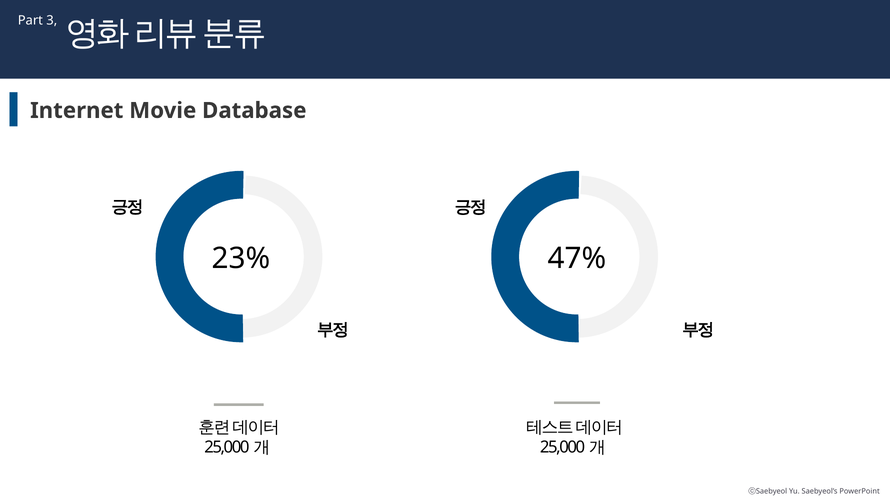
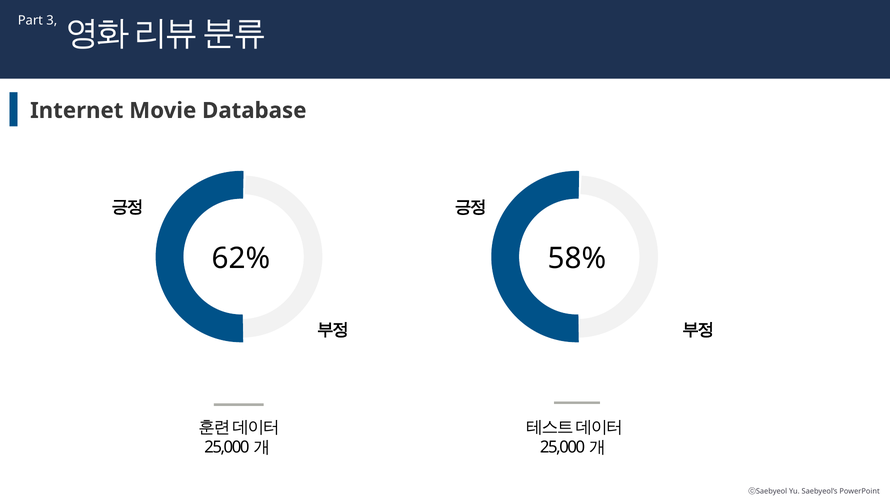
23%: 23% -> 62%
47%: 47% -> 58%
